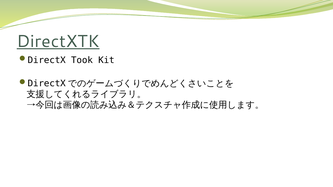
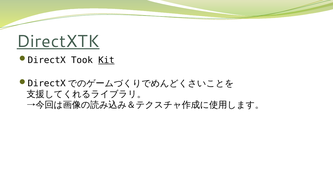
Kit underline: none -> present
